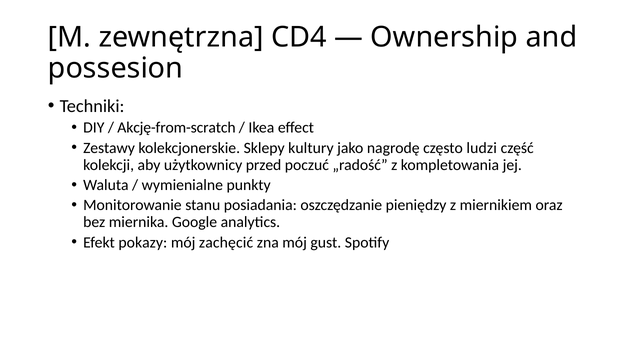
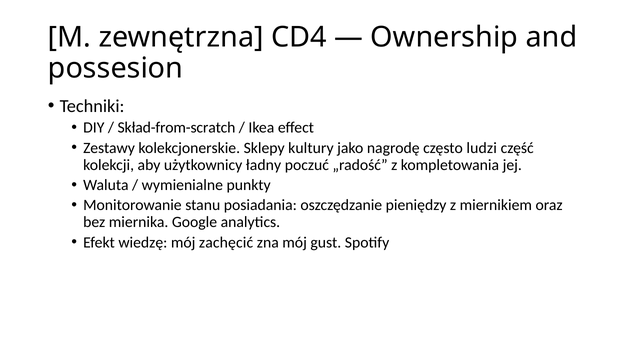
Akcję-from-scratch: Akcję-from-scratch -> Skład-from-scratch
przed: przed -> ładny
pokazy: pokazy -> wiedzę
